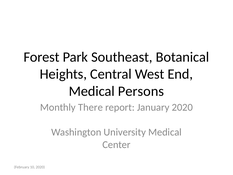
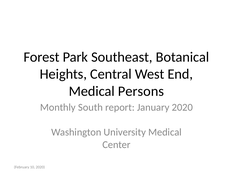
There: There -> South
